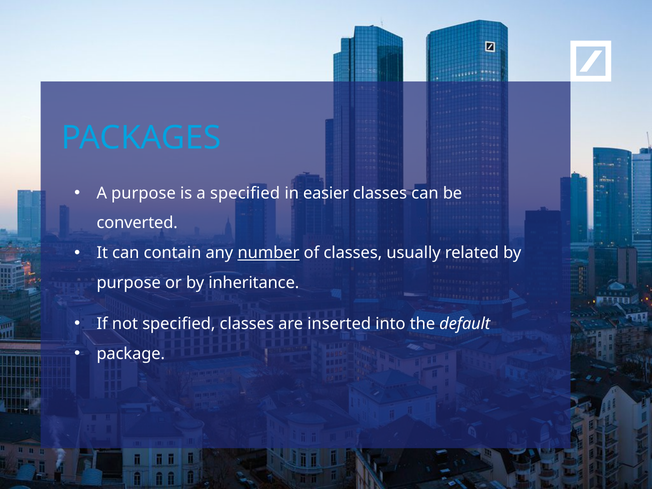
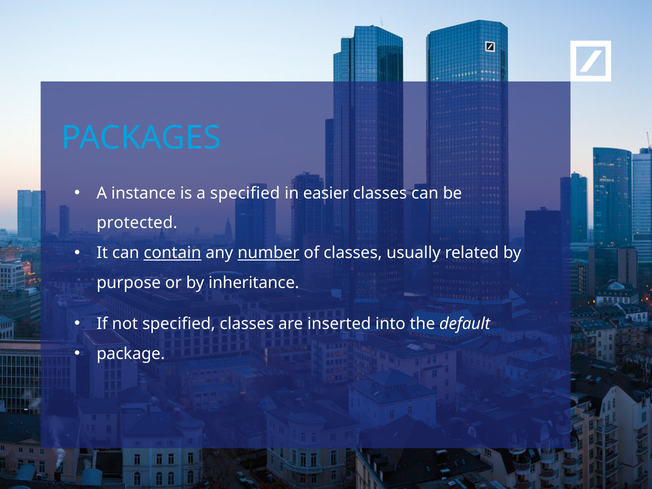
A purpose: purpose -> instance
converted: converted -> protected
contain underline: none -> present
